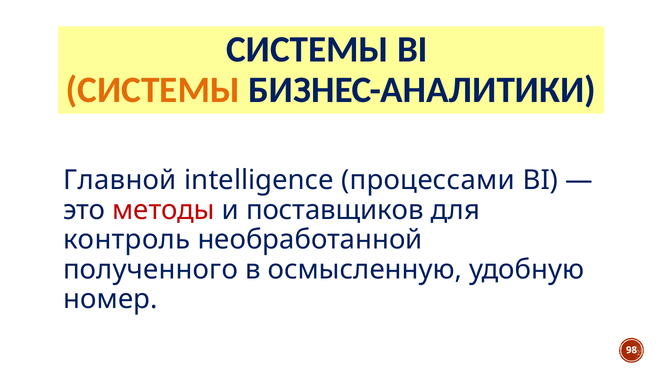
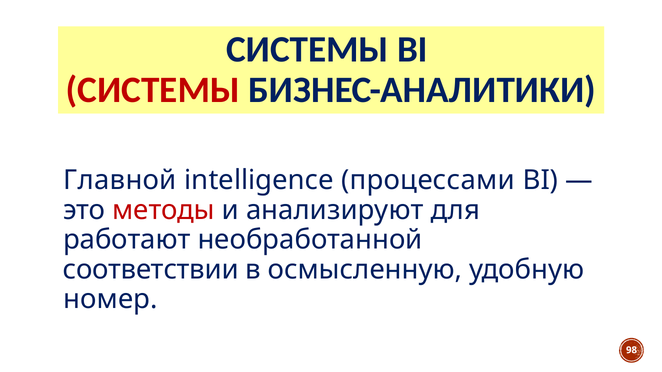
СИСТЕМЫ at (153, 90) colour: orange -> red
поставщиков: поставщиков -> анализируют
контроль: контроль -> работают
полученного: полученного -> соответствии
